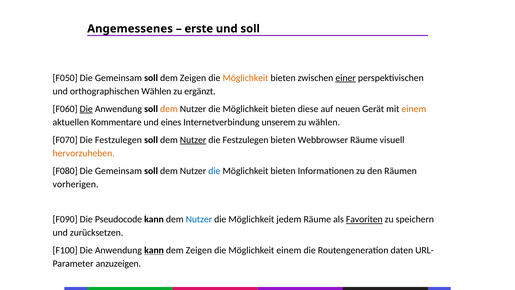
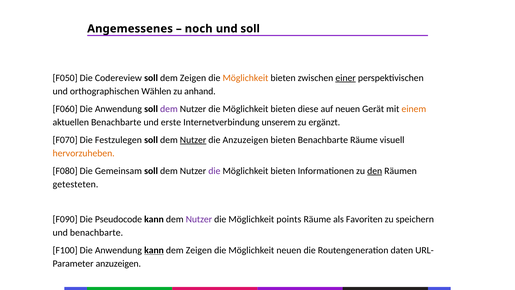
erste: erste -> noch
F050 Die Gemeinsam: Gemeinsam -> Codereview
ergänzt: ergänzt -> anhand
Die at (86, 109) underline: present -> none
dem at (169, 109) colour: orange -> purple
aktuellen Kommentare: Kommentare -> Benachbarte
eines: eines -> erste
zu wählen: wählen -> ergänzt
Festzulegen at (246, 140): Festzulegen -> Anzuzeigen
bieten Webbrowser: Webbrowser -> Benachbarte
die at (214, 171) colour: blue -> purple
den underline: none -> present
vorherigen: vorherigen -> getesteten
Nutzer at (199, 219) colour: blue -> purple
jedem: jedem -> points
Favoriten underline: present -> none
und zurücksetzen: zurücksetzen -> benachbarte
Möglichkeit einem: einem -> neuen
